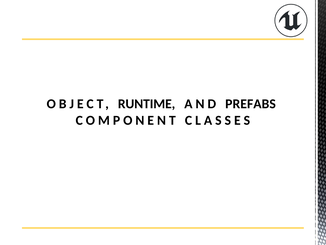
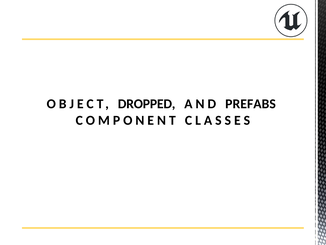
RUNTIME: RUNTIME -> DROPPED
